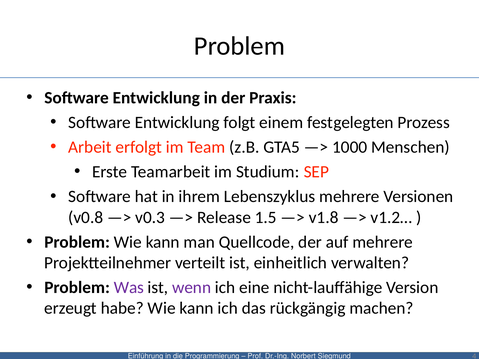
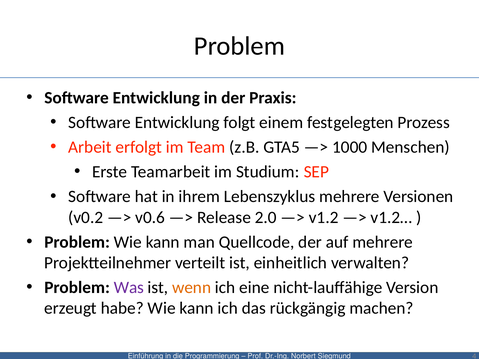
v0.8: v0.8 -> v0.2
v0.3: v0.3 -> v0.6
1.5: 1.5 -> 2.0
v1.8: v1.8 -> v1.2
wenn colour: purple -> orange
